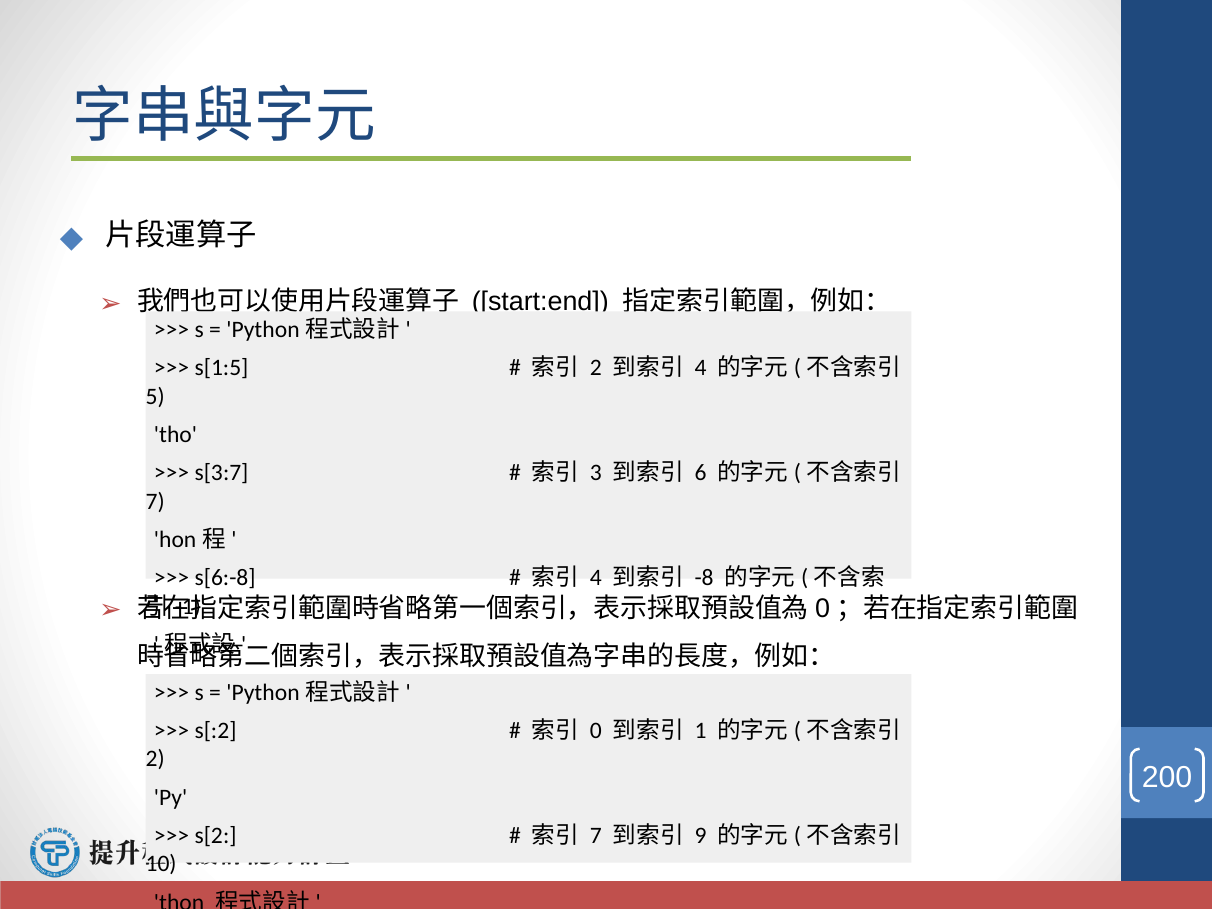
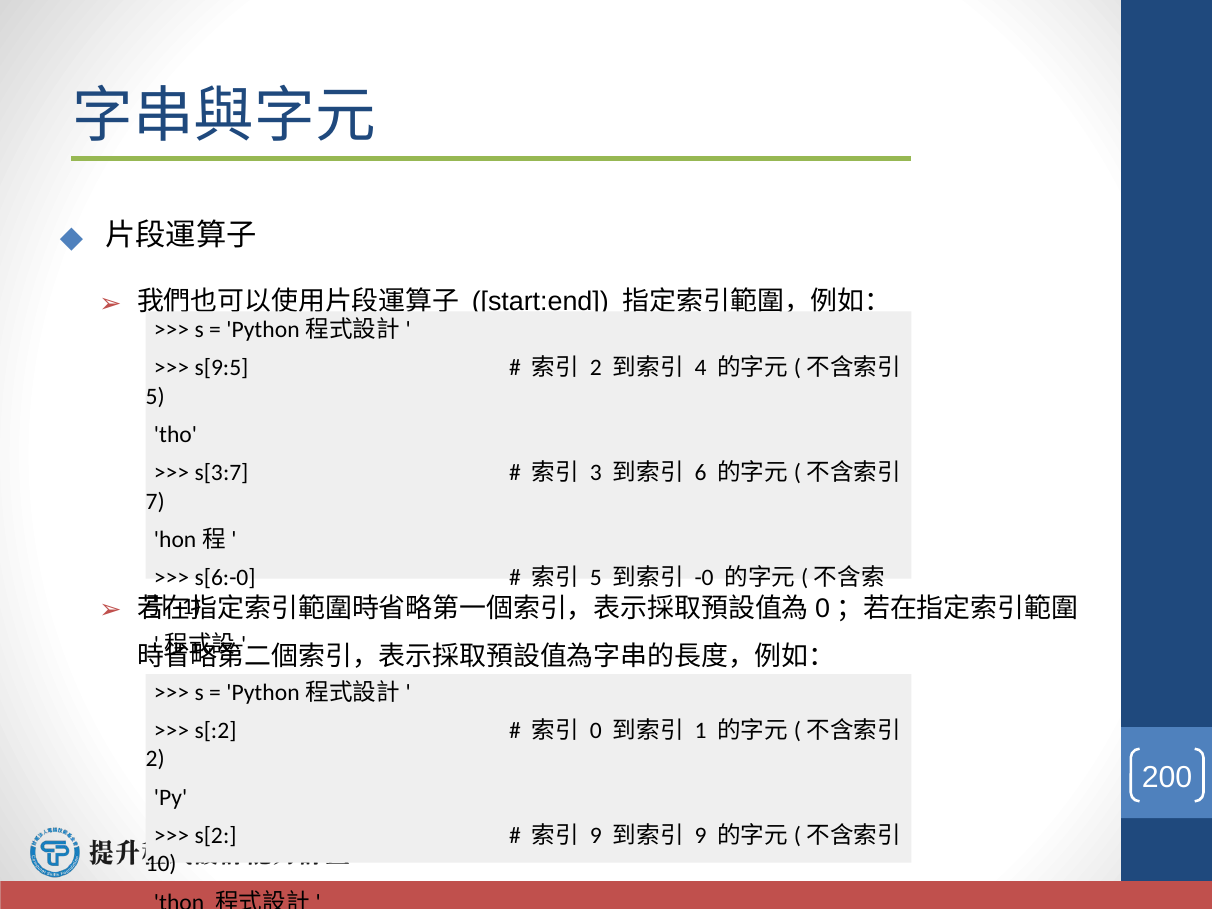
s[1:5: s[1:5 -> s[9:5
s[6:-8: s[6:-8 -> s[6:-0
4 at (596, 578): 4 -> 5
-8: -8 -> -0
7 at (596, 836): 7 -> 9
